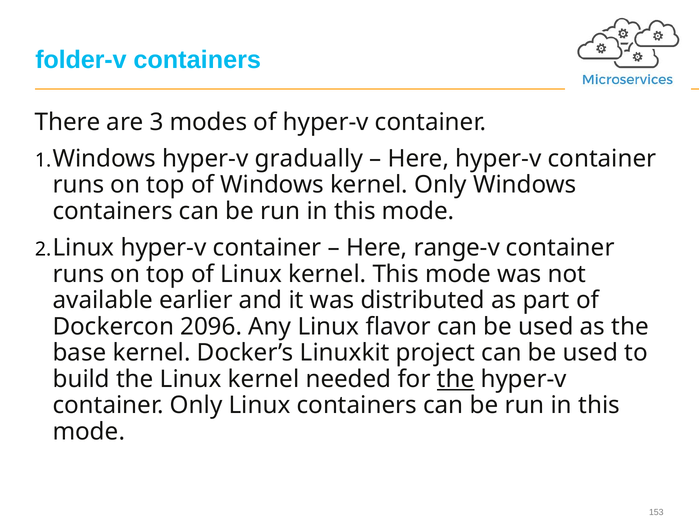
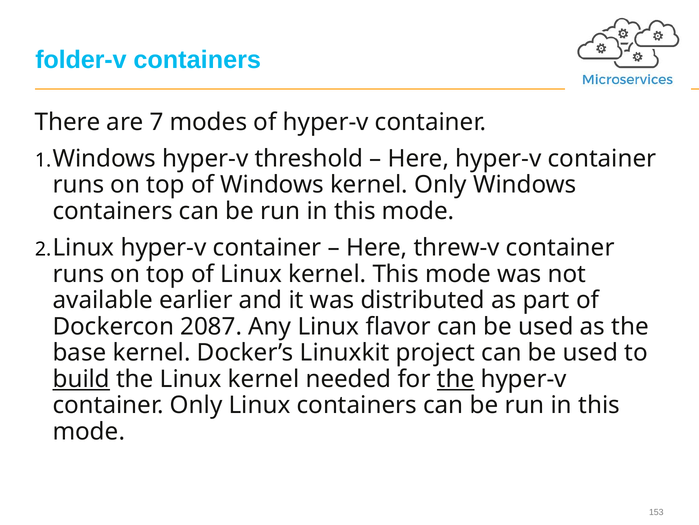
3: 3 -> 7
gradually: gradually -> threshold
range-v: range-v -> threw-v
2096: 2096 -> 2087
build underline: none -> present
